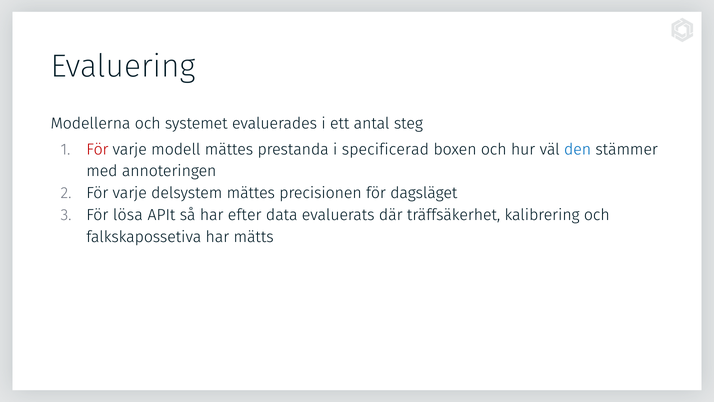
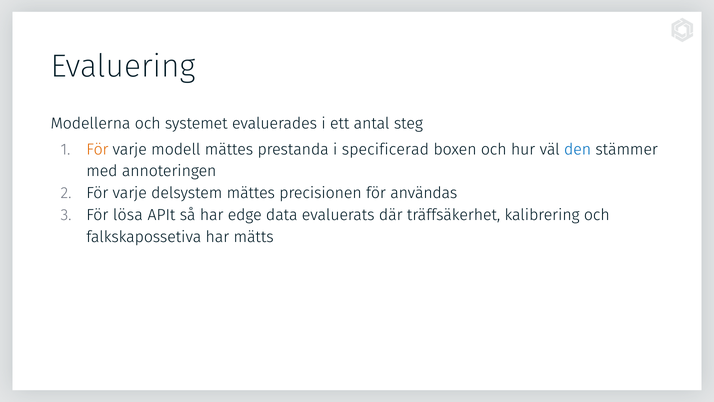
För at (97, 149) colour: red -> orange
dagsläget: dagsläget -> användas
efter: efter -> edge
